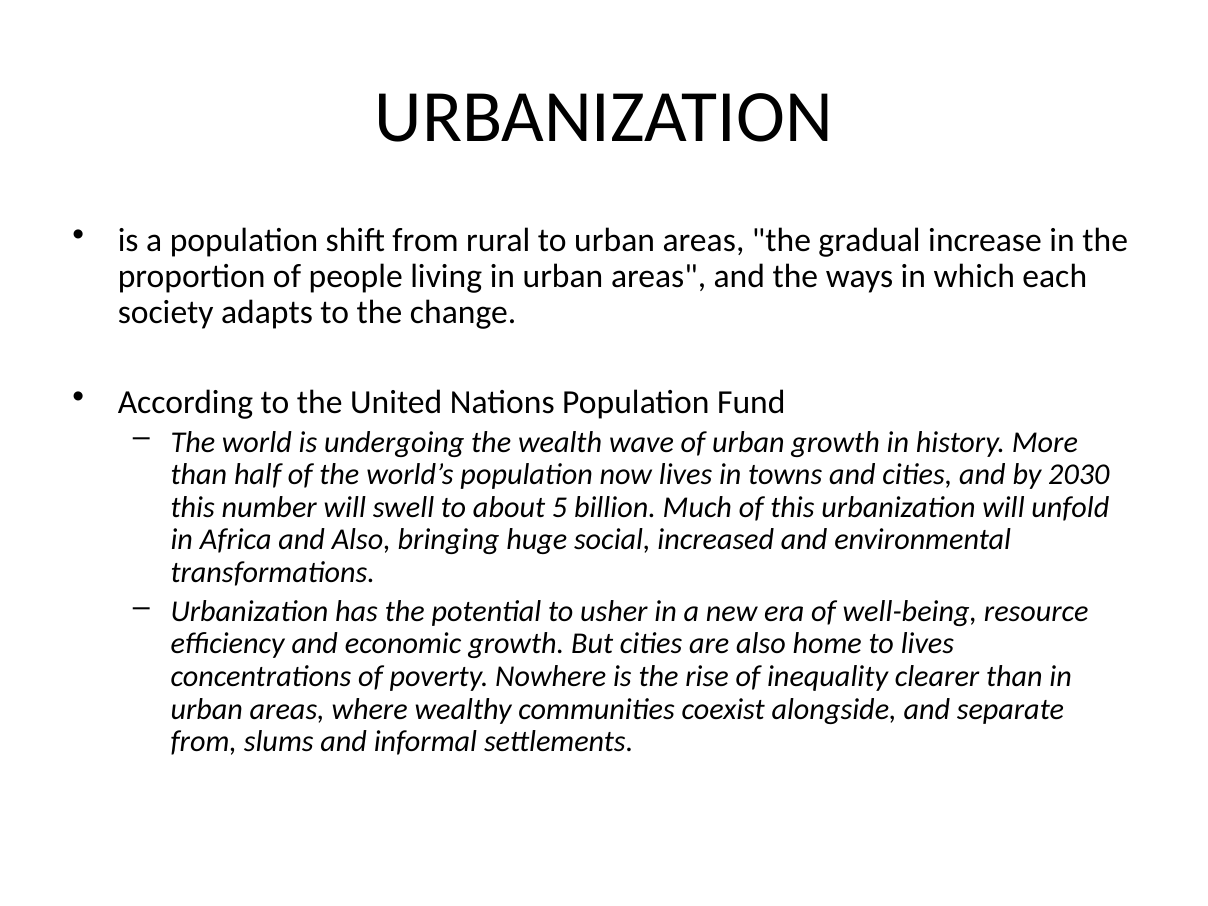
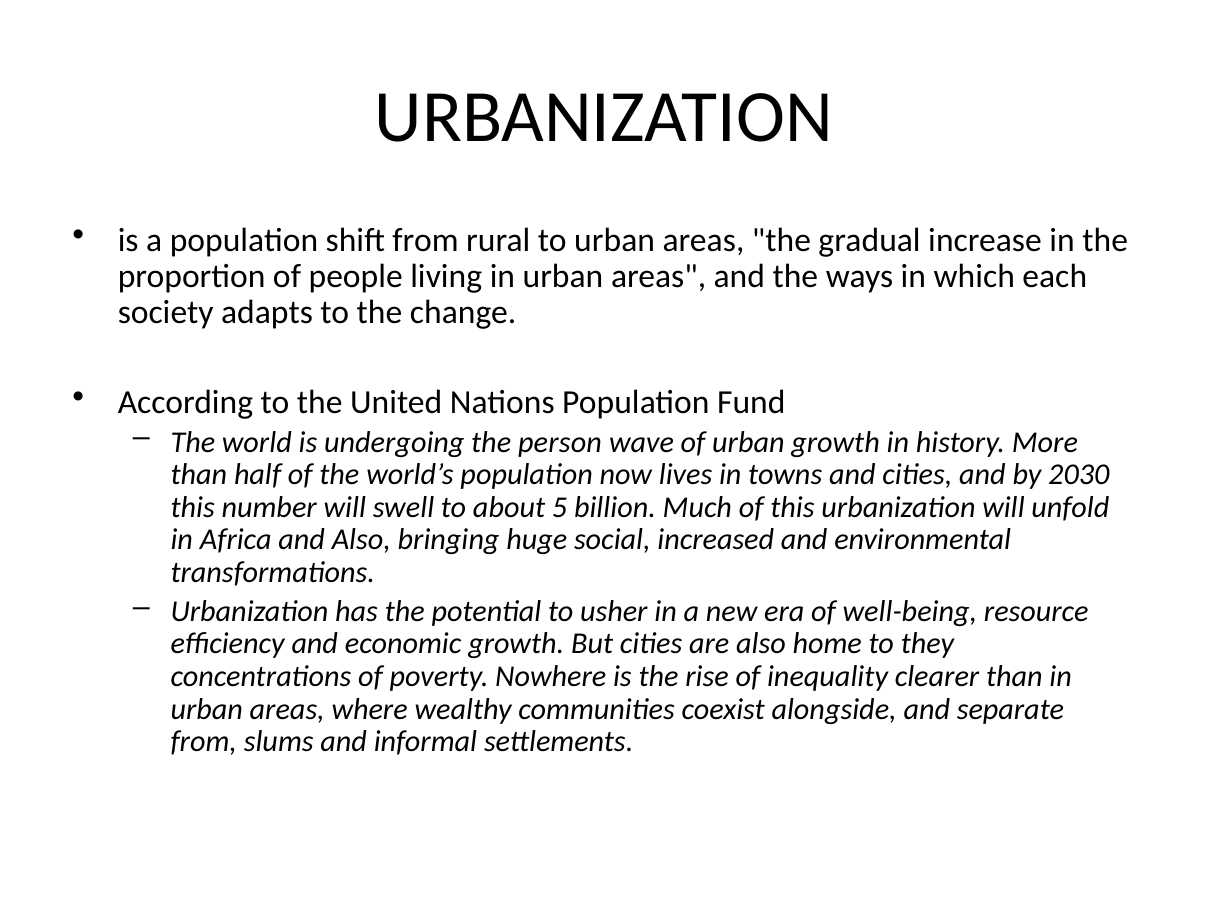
wealth: wealth -> person
to lives: lives -> they
